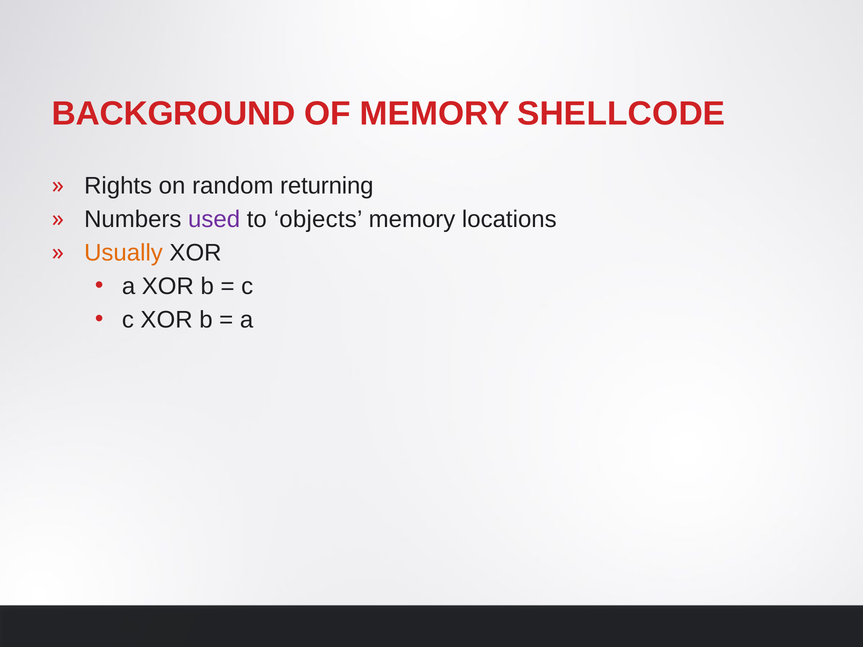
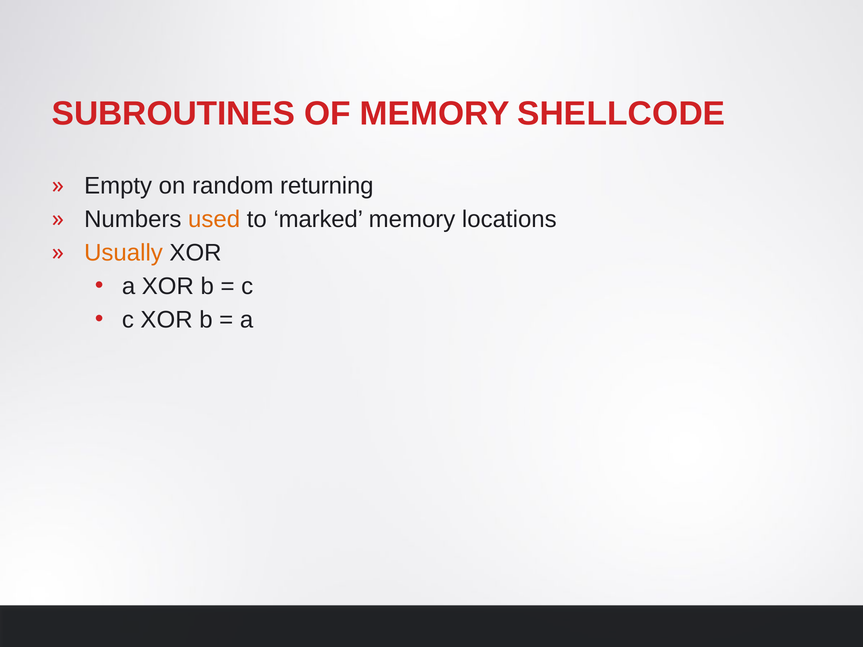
BACKGROUND: BACKGROUND -> SUBROUTINES
Rights: Rights -> Empty
used colour: purple -> orange
objects: objects -> marked
